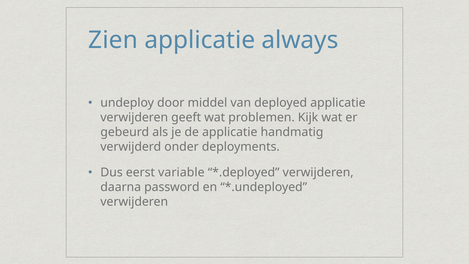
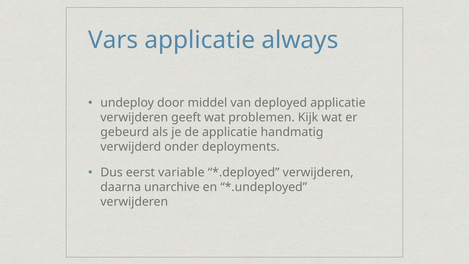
Zien: Zien -> Vars
password: password -> unarchive
